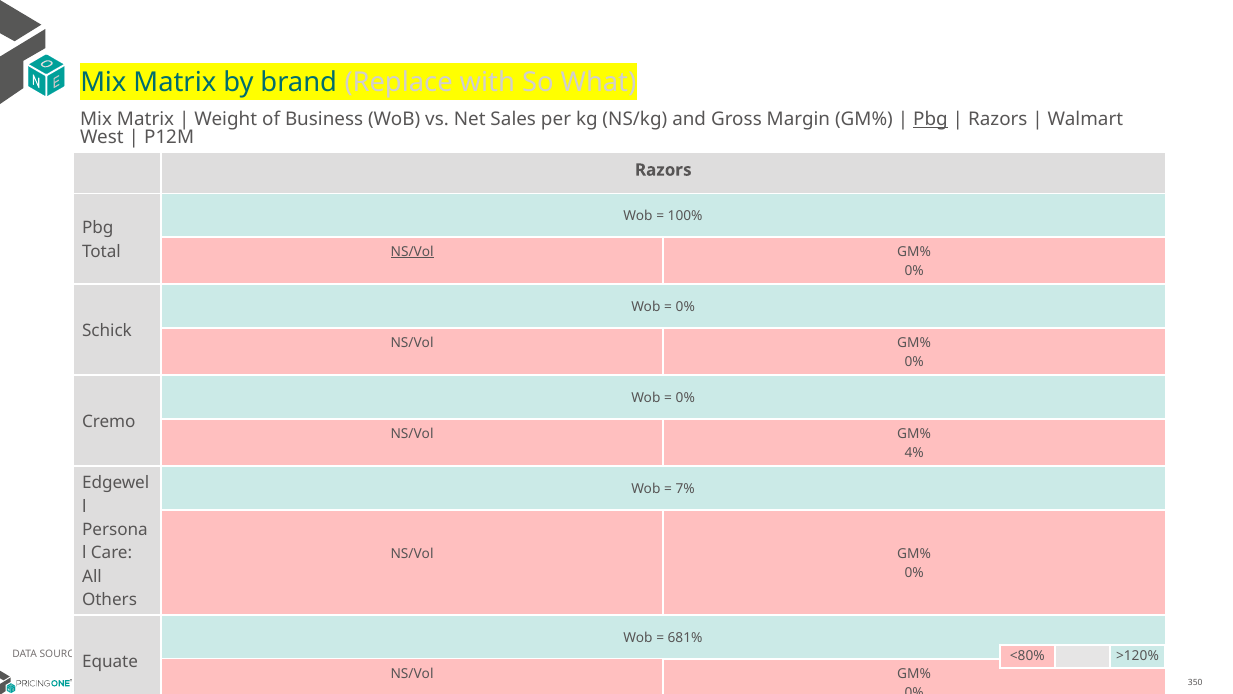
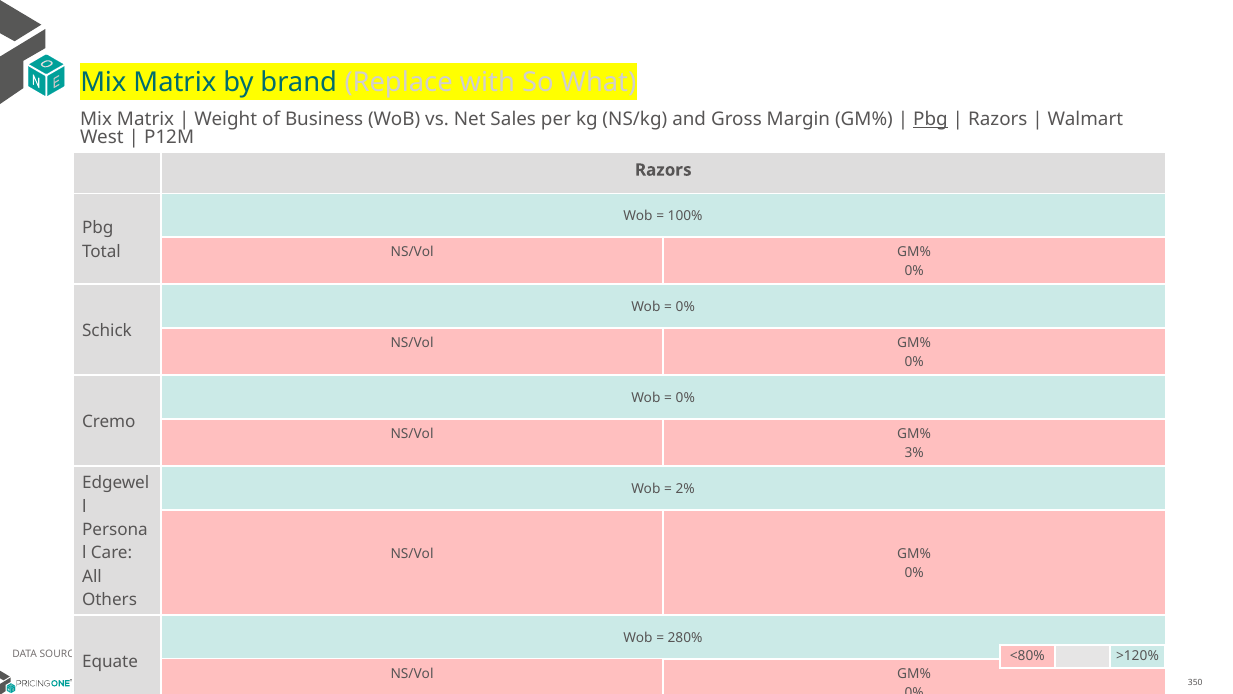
NS/Vol at (412, 252) underline: present -> none
4%: 4% -> 3%
7%: 7% -> 2%
681%: 681% -> 280%
